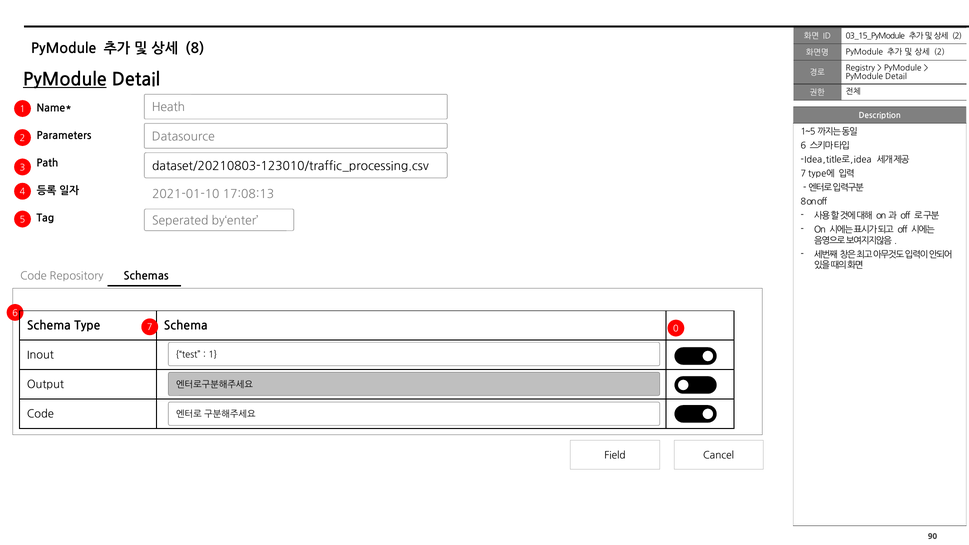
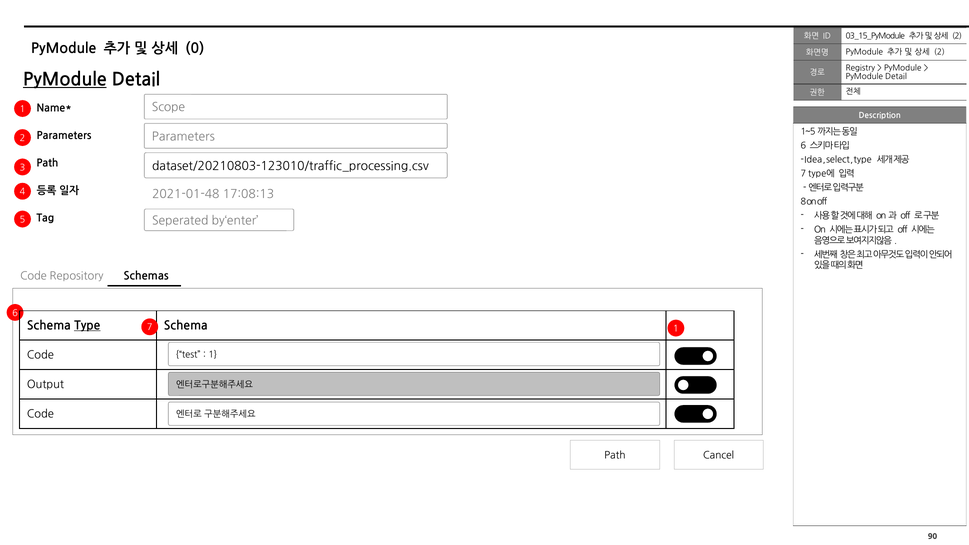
8 at (195, 49): 8 -> 0
Heath: Heath -> Scope
Datasource at (183, 137): Datasource -> Parameters
title로: title로 -> select
idea at (863, 160): idea -> type
2021-01-10: 2021-01-10 -> 2021-01-48
Type at (87, 326) underline: none -> present
7 0: 0 -> 1
Inout at (40, 355): Inout -> Code
Field at (615, 455): Field -> Path
